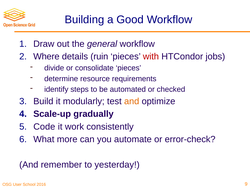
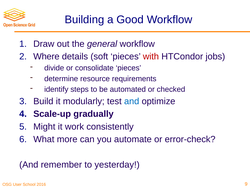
ruin: ruin -> soft
and at (132, 101) colour: orange -> blue
Code: Code -> Might
